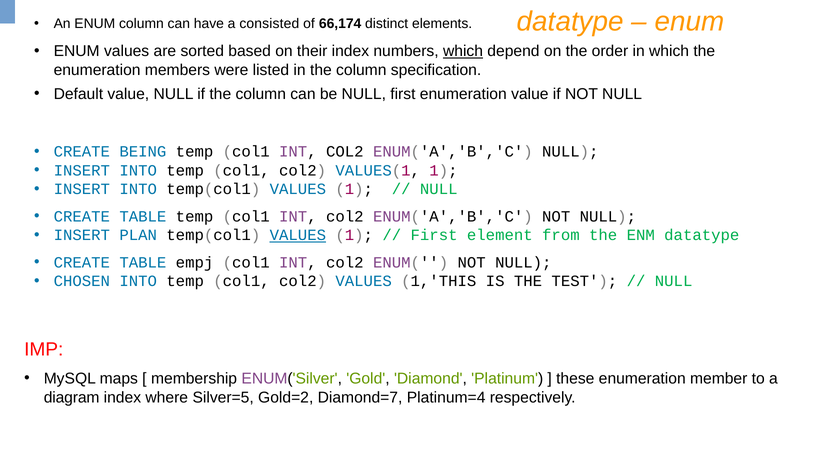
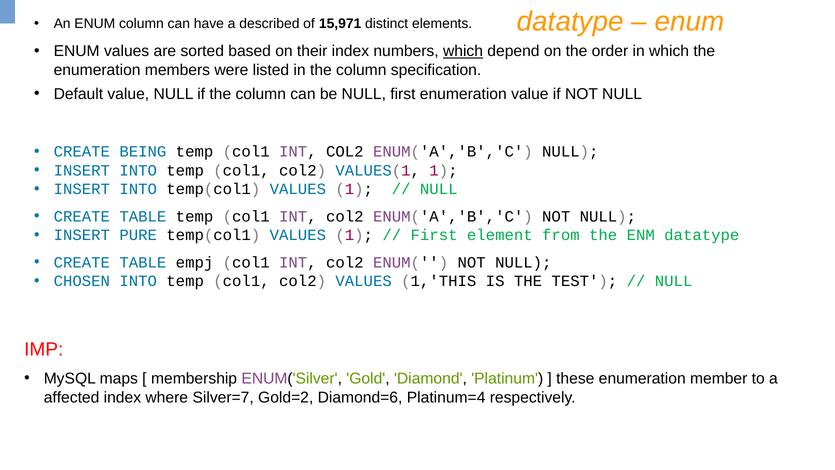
consisted: consisted -> described
66,174: 66,174 -> 15,971
PLAN: PLAN -> PURE
VALUES at (298, 235) underline: present -> none
diagram: diagram -> affected
Silver=5: Silver=5 -> Silver=7
Diamond=7: Diamond=7 -> Diamond=6
